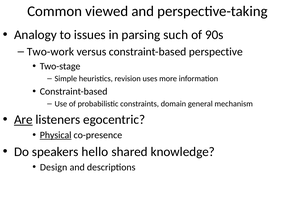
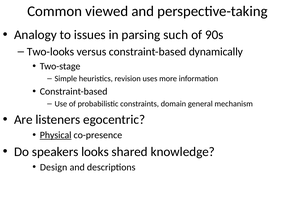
Two-work: Two-work -> Two-looks
perspective: perspective -> dynamically
Are underline: present -> none
hello: hello -> looks
